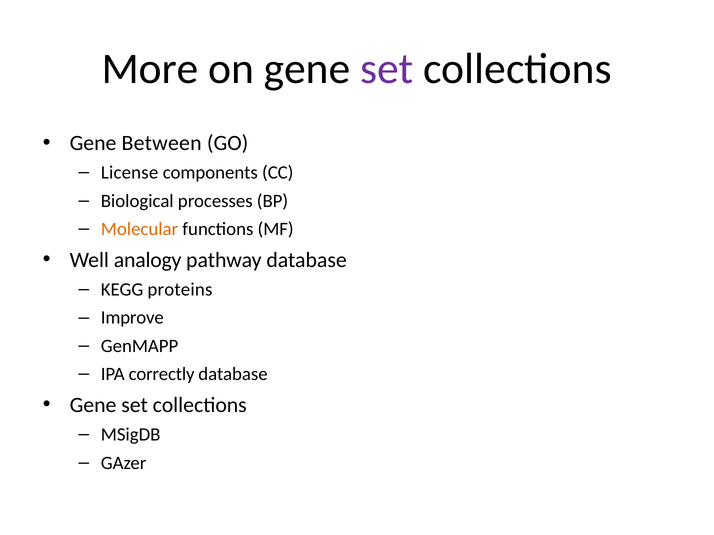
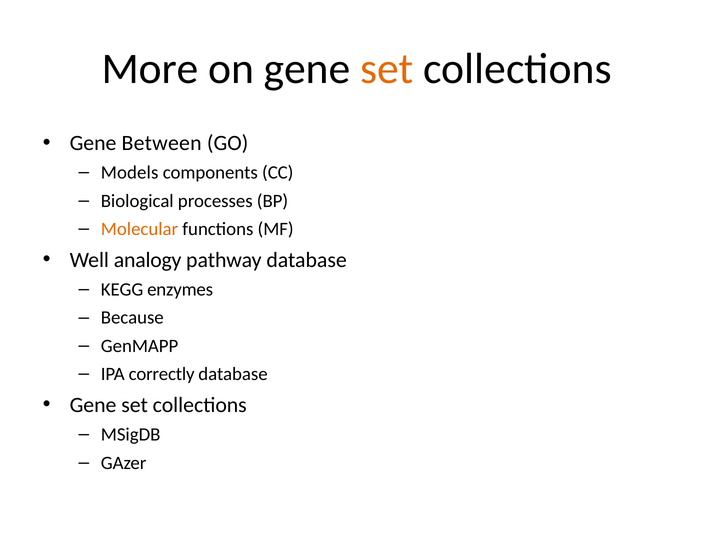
set at (387, 69) colour: purple -> orange
License: License -> Models
proteins: proteins -> enzymes
Improve: Improve -> Because
